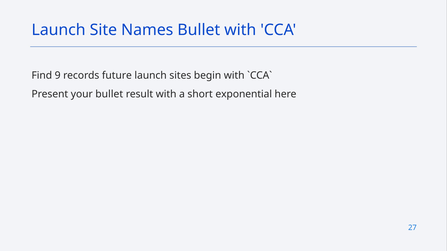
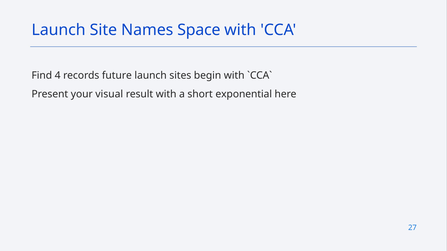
Names Bullet: Bullet -> Space
9: 9 -> 4
your bullet: bullet -> visual
